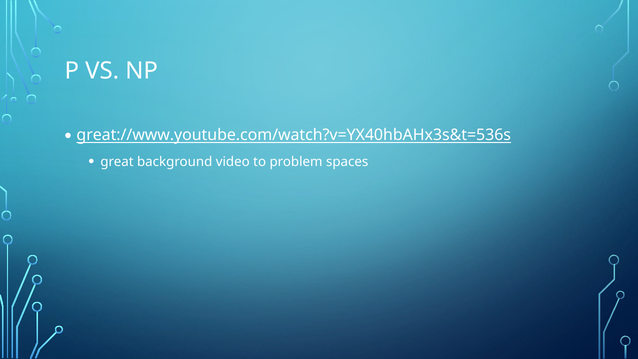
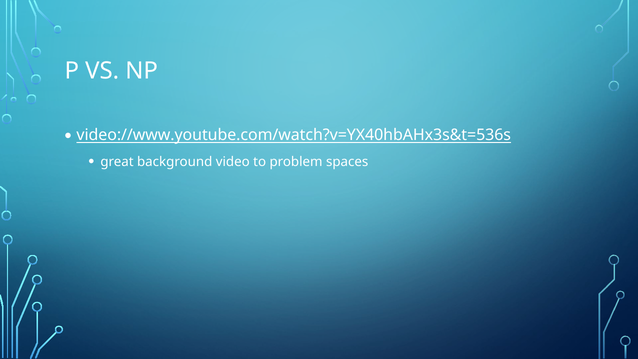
great://www.youtube.com/watch?v=YX40hbAHx3s&t=536s: great://www.youtube.com/watch?v=YX40hbAHx3s&t=536s -> video://www.youtube.com/watch?v=YX40hbAHx3s&t=536s
